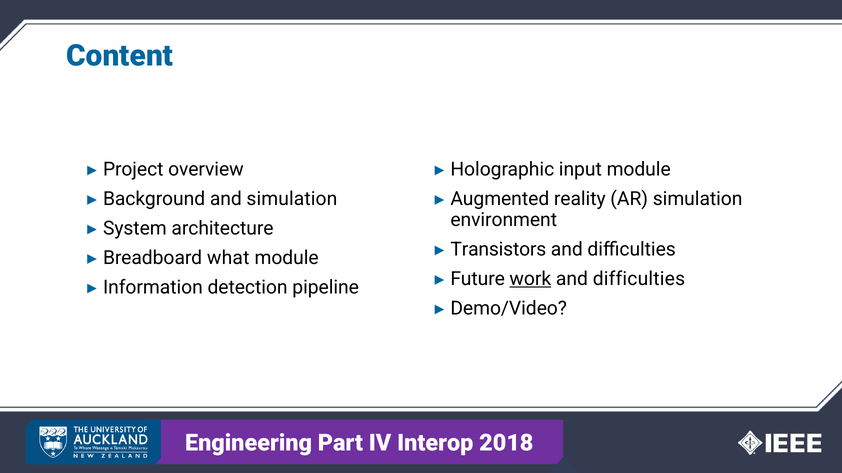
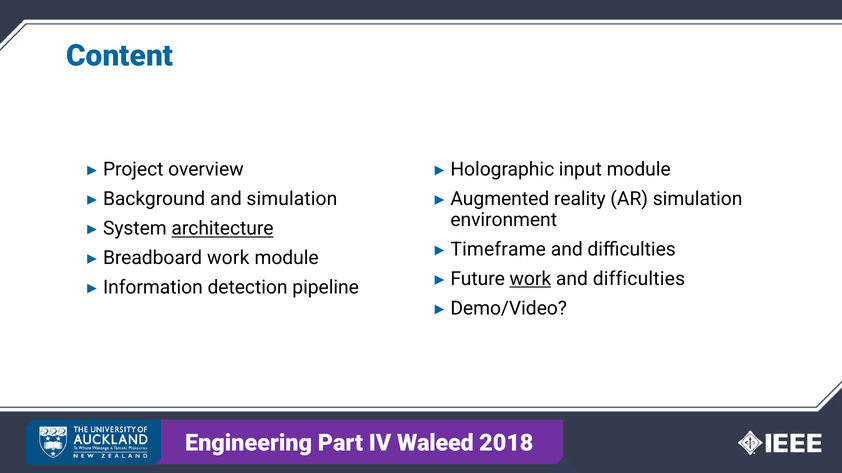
architecture underline: none -> present
Transistors: Transistors -> Timeframe
Breadboard what: what -> work
Interop: Interop -> Waleed
